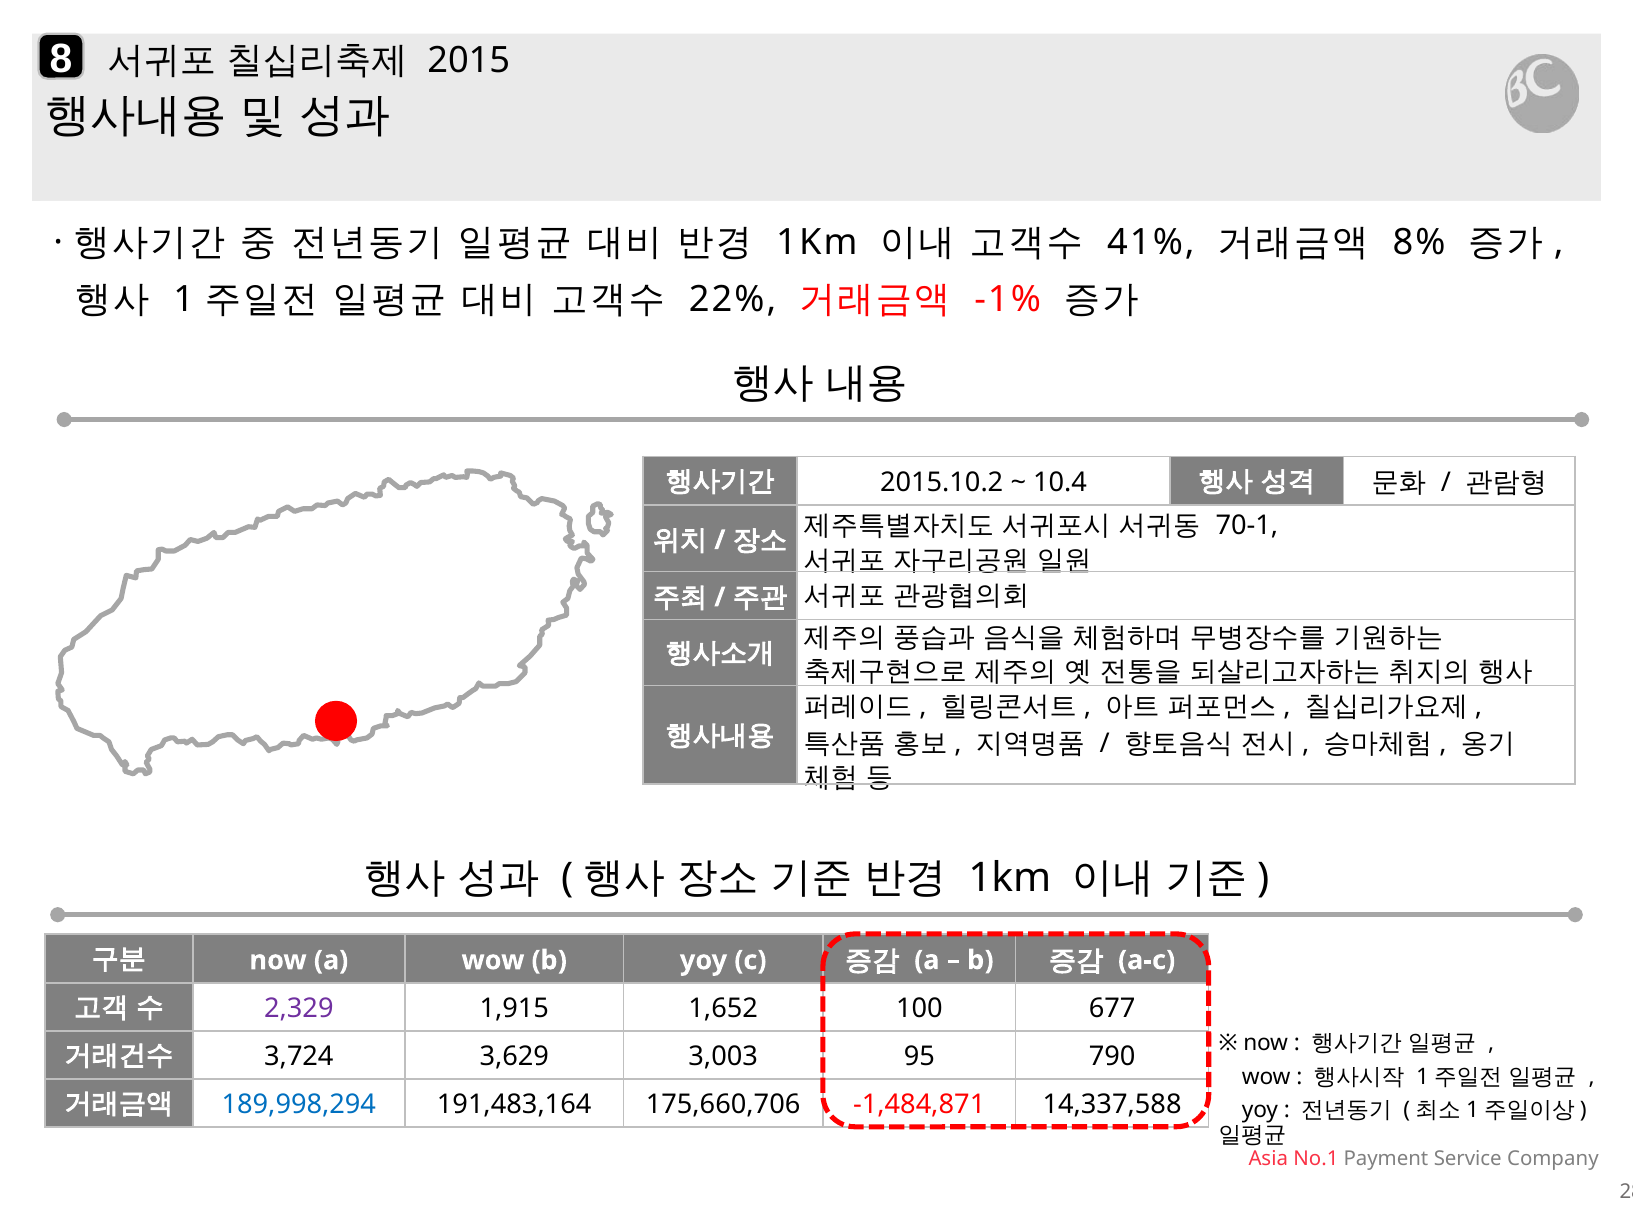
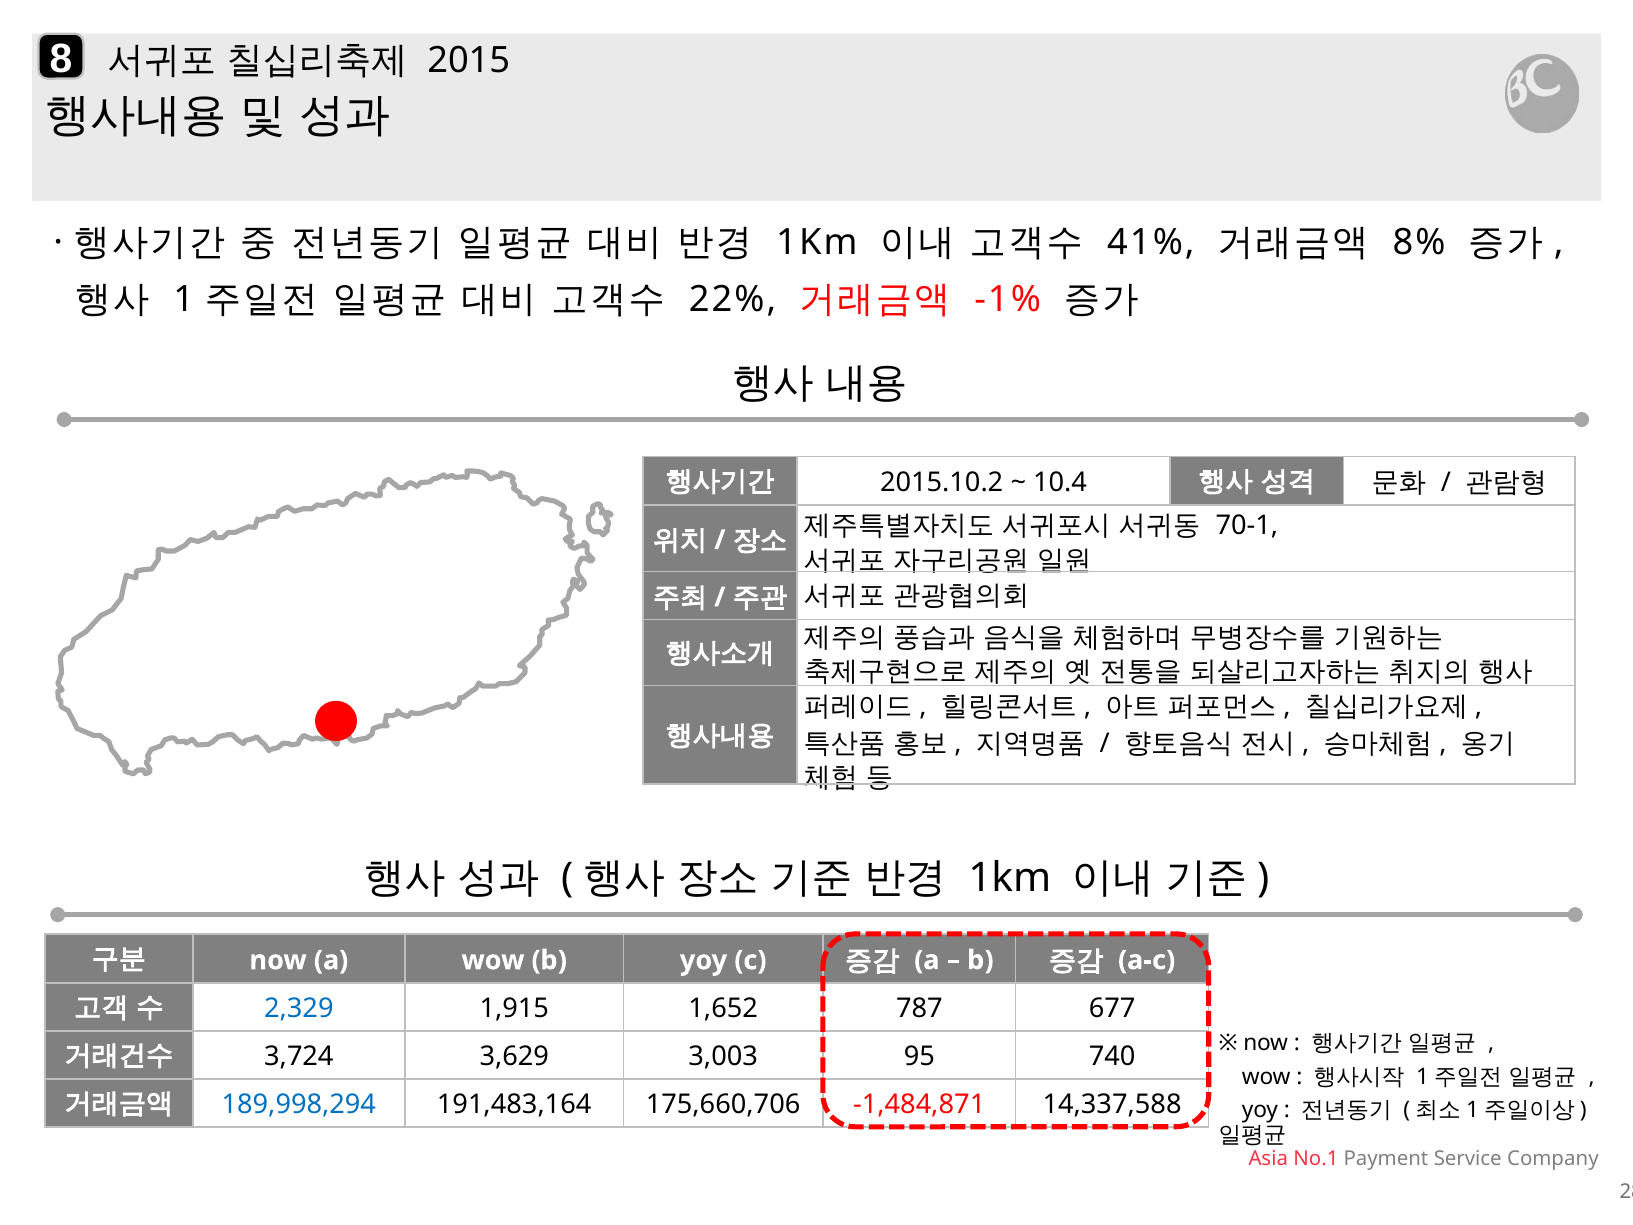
2,329 colour: purple -> blue
100: 100 -> 787
790: 790 -> 740
